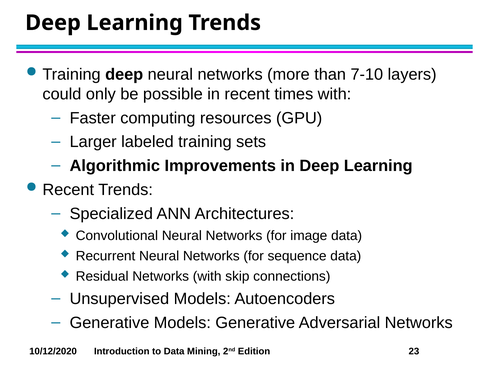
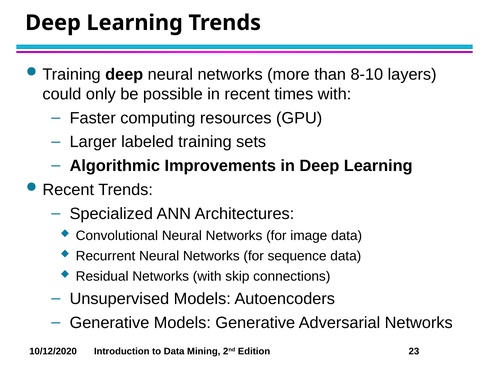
7-10: 7-10 -> 8-10
